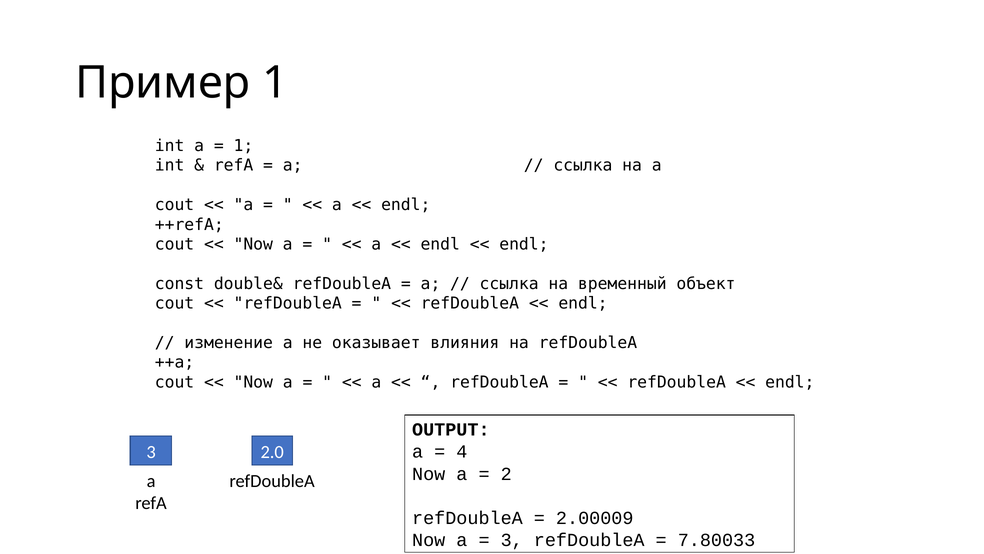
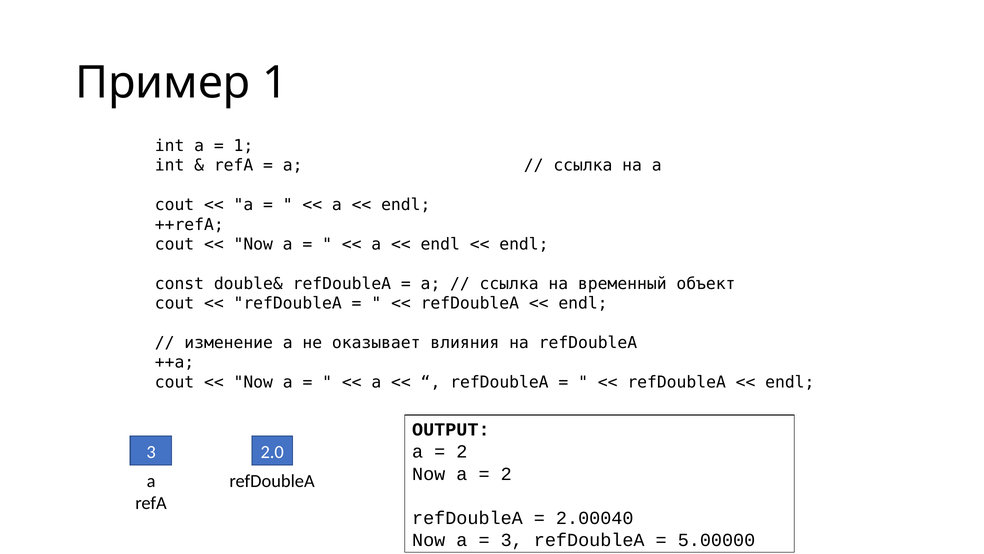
4 at (462, 451): 4 -> 2
2.00009: 2.00009 -> 2.00040
7.80033: 7.80033 -> 5.00000
